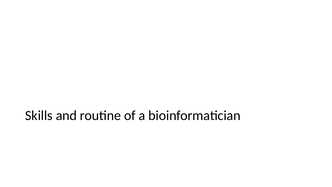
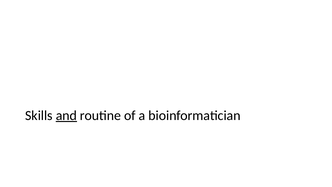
and underline: none -> present
